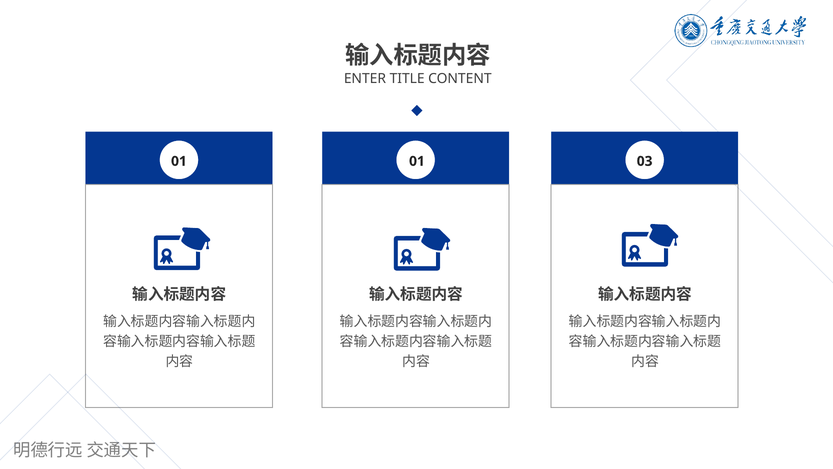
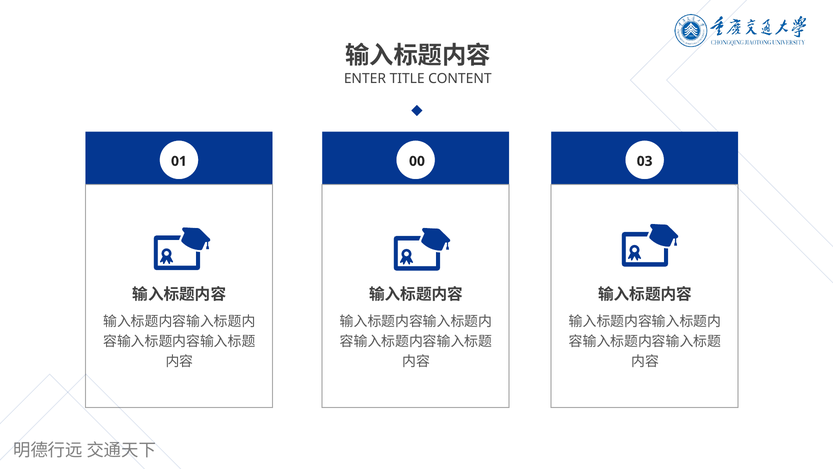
01 01: 01 -> 00
